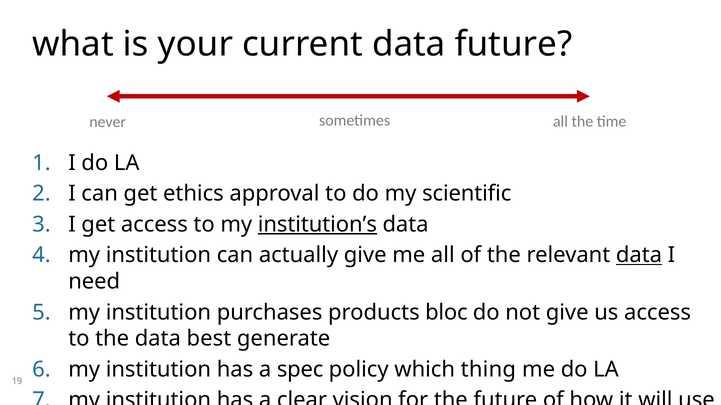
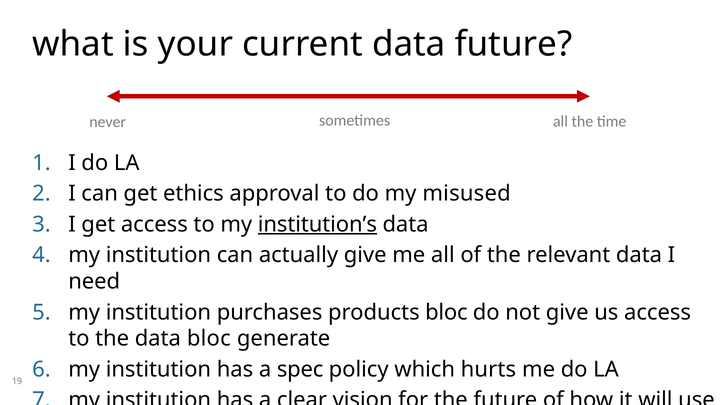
scientific: scientific -> misused
data at (639, 255) underline: present -> none
data best: best -> bloc
thing: thing -> hurts
